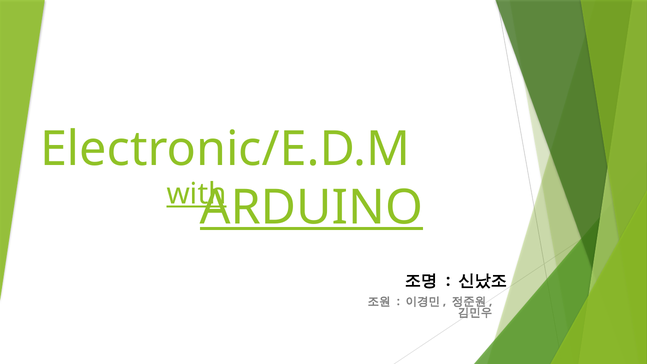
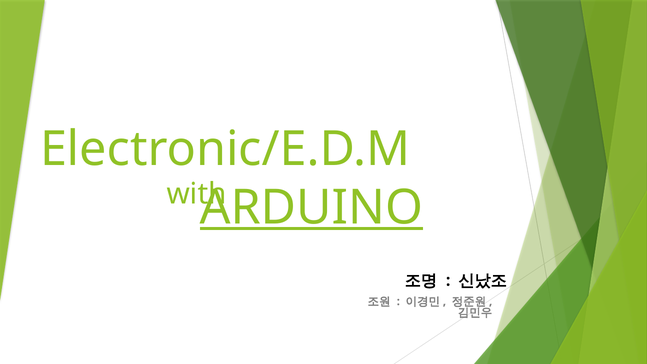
with underline: present -> none
